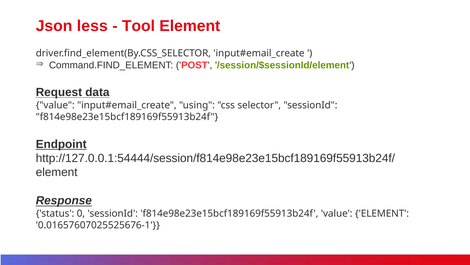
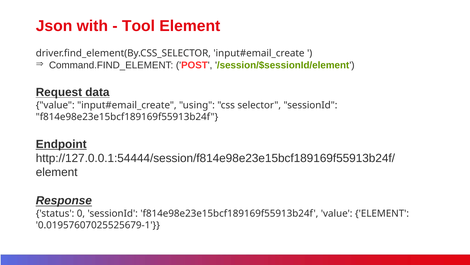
less: less -> with
0.01657607025525676-1: 0.01657607025525676-1 -> 0.01957607025525679-1
